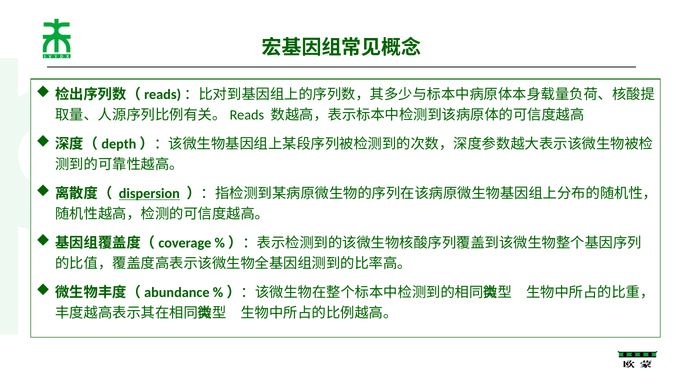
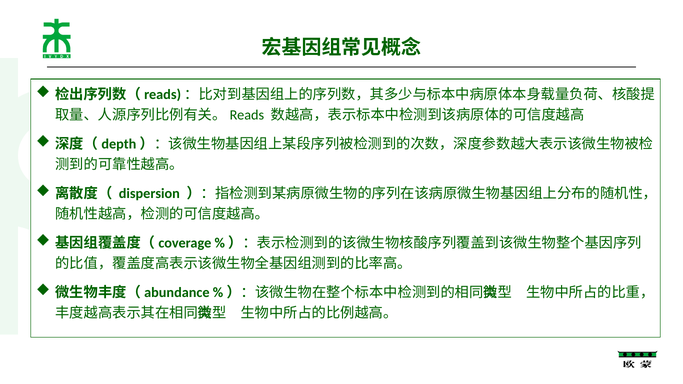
dispersion underline: present -> none
